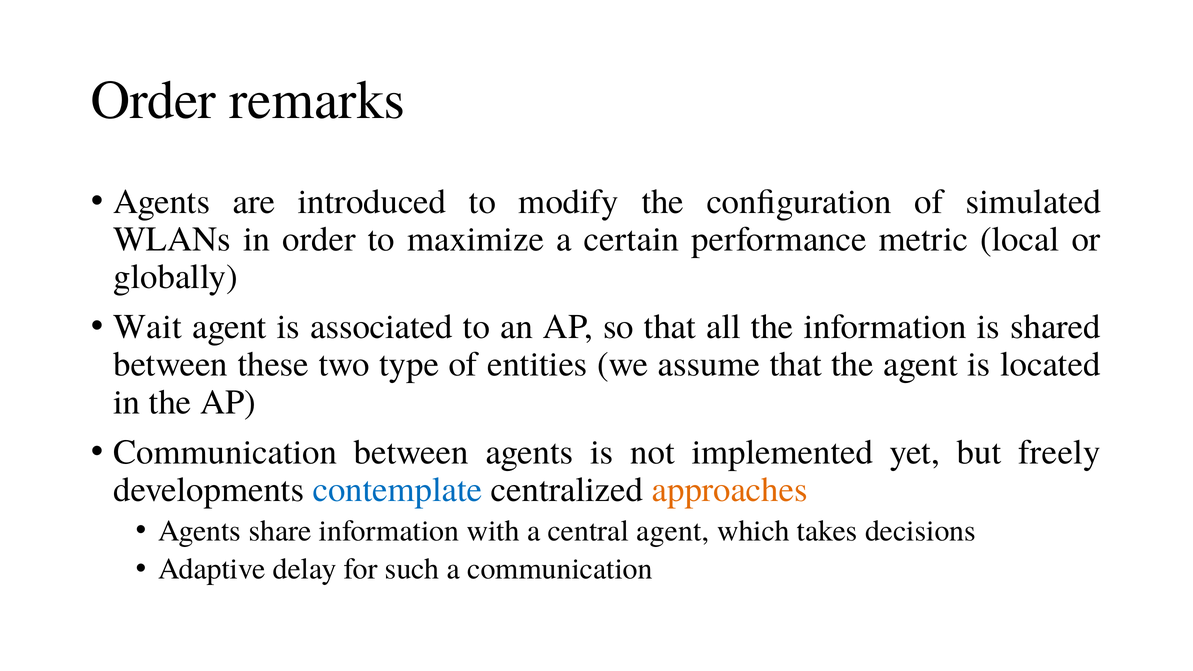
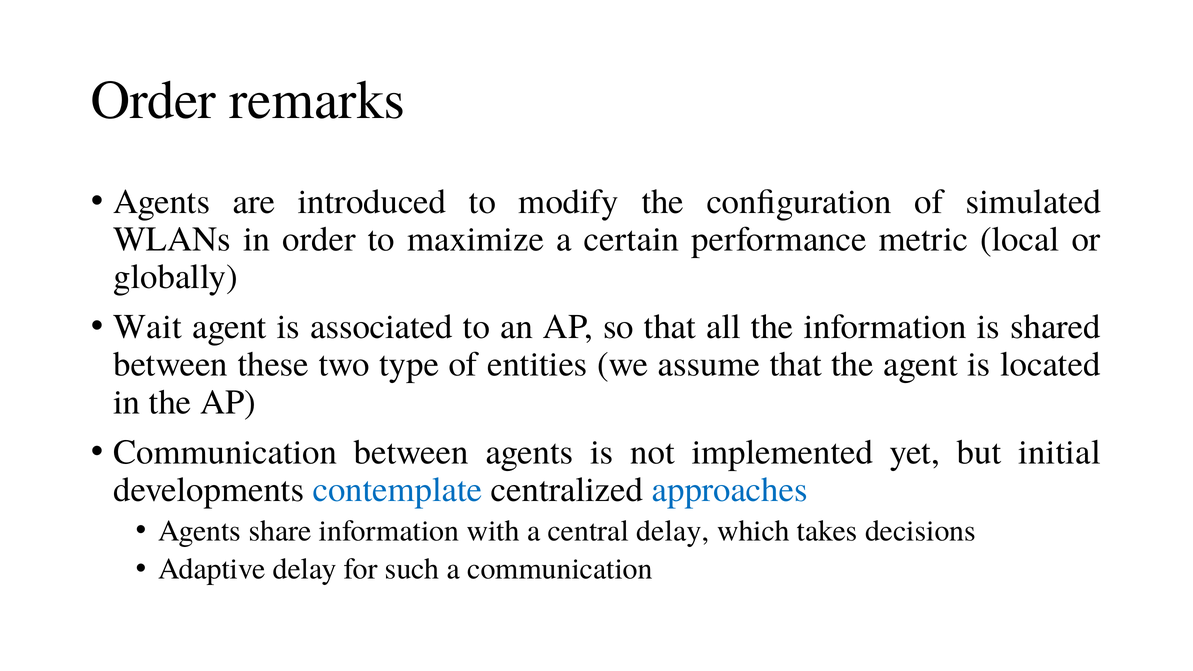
freely: freely -> initial
approaches colour: orange -> blue
central agent: agent -> delay
